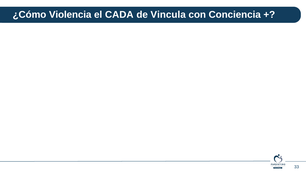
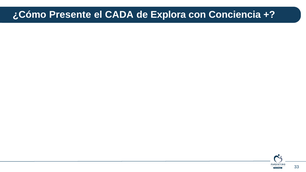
Violencia: Violencia -> Presente
Vincula: Vincula -> Explora
